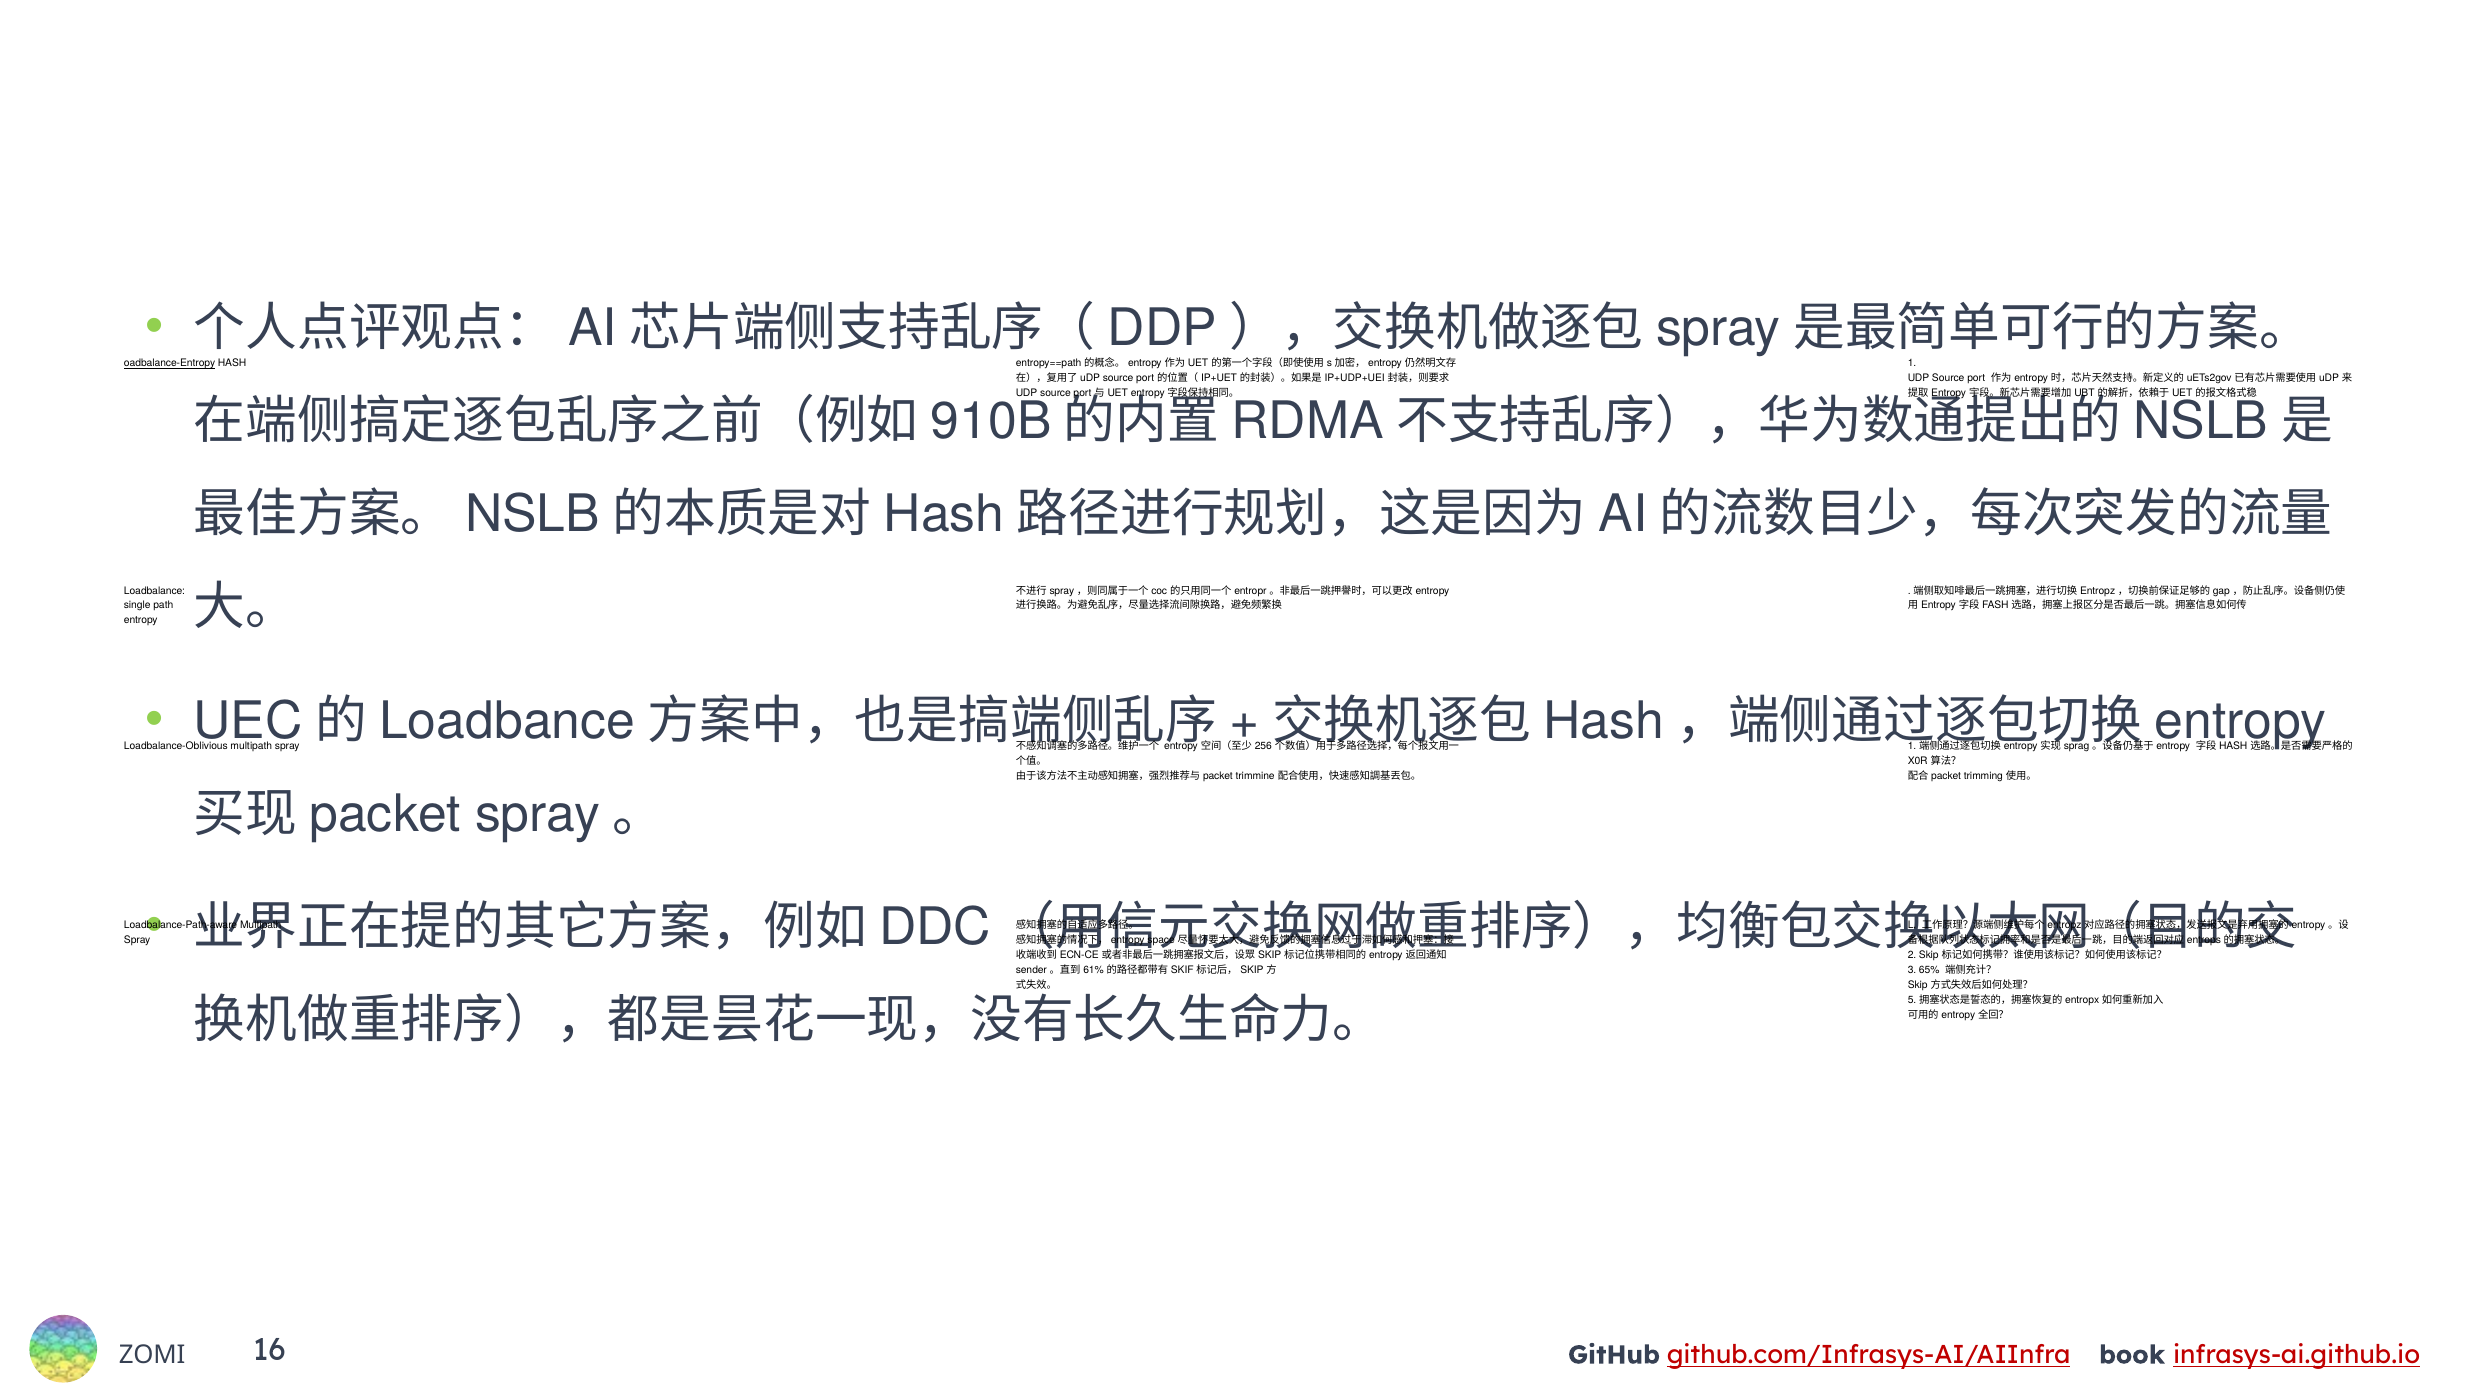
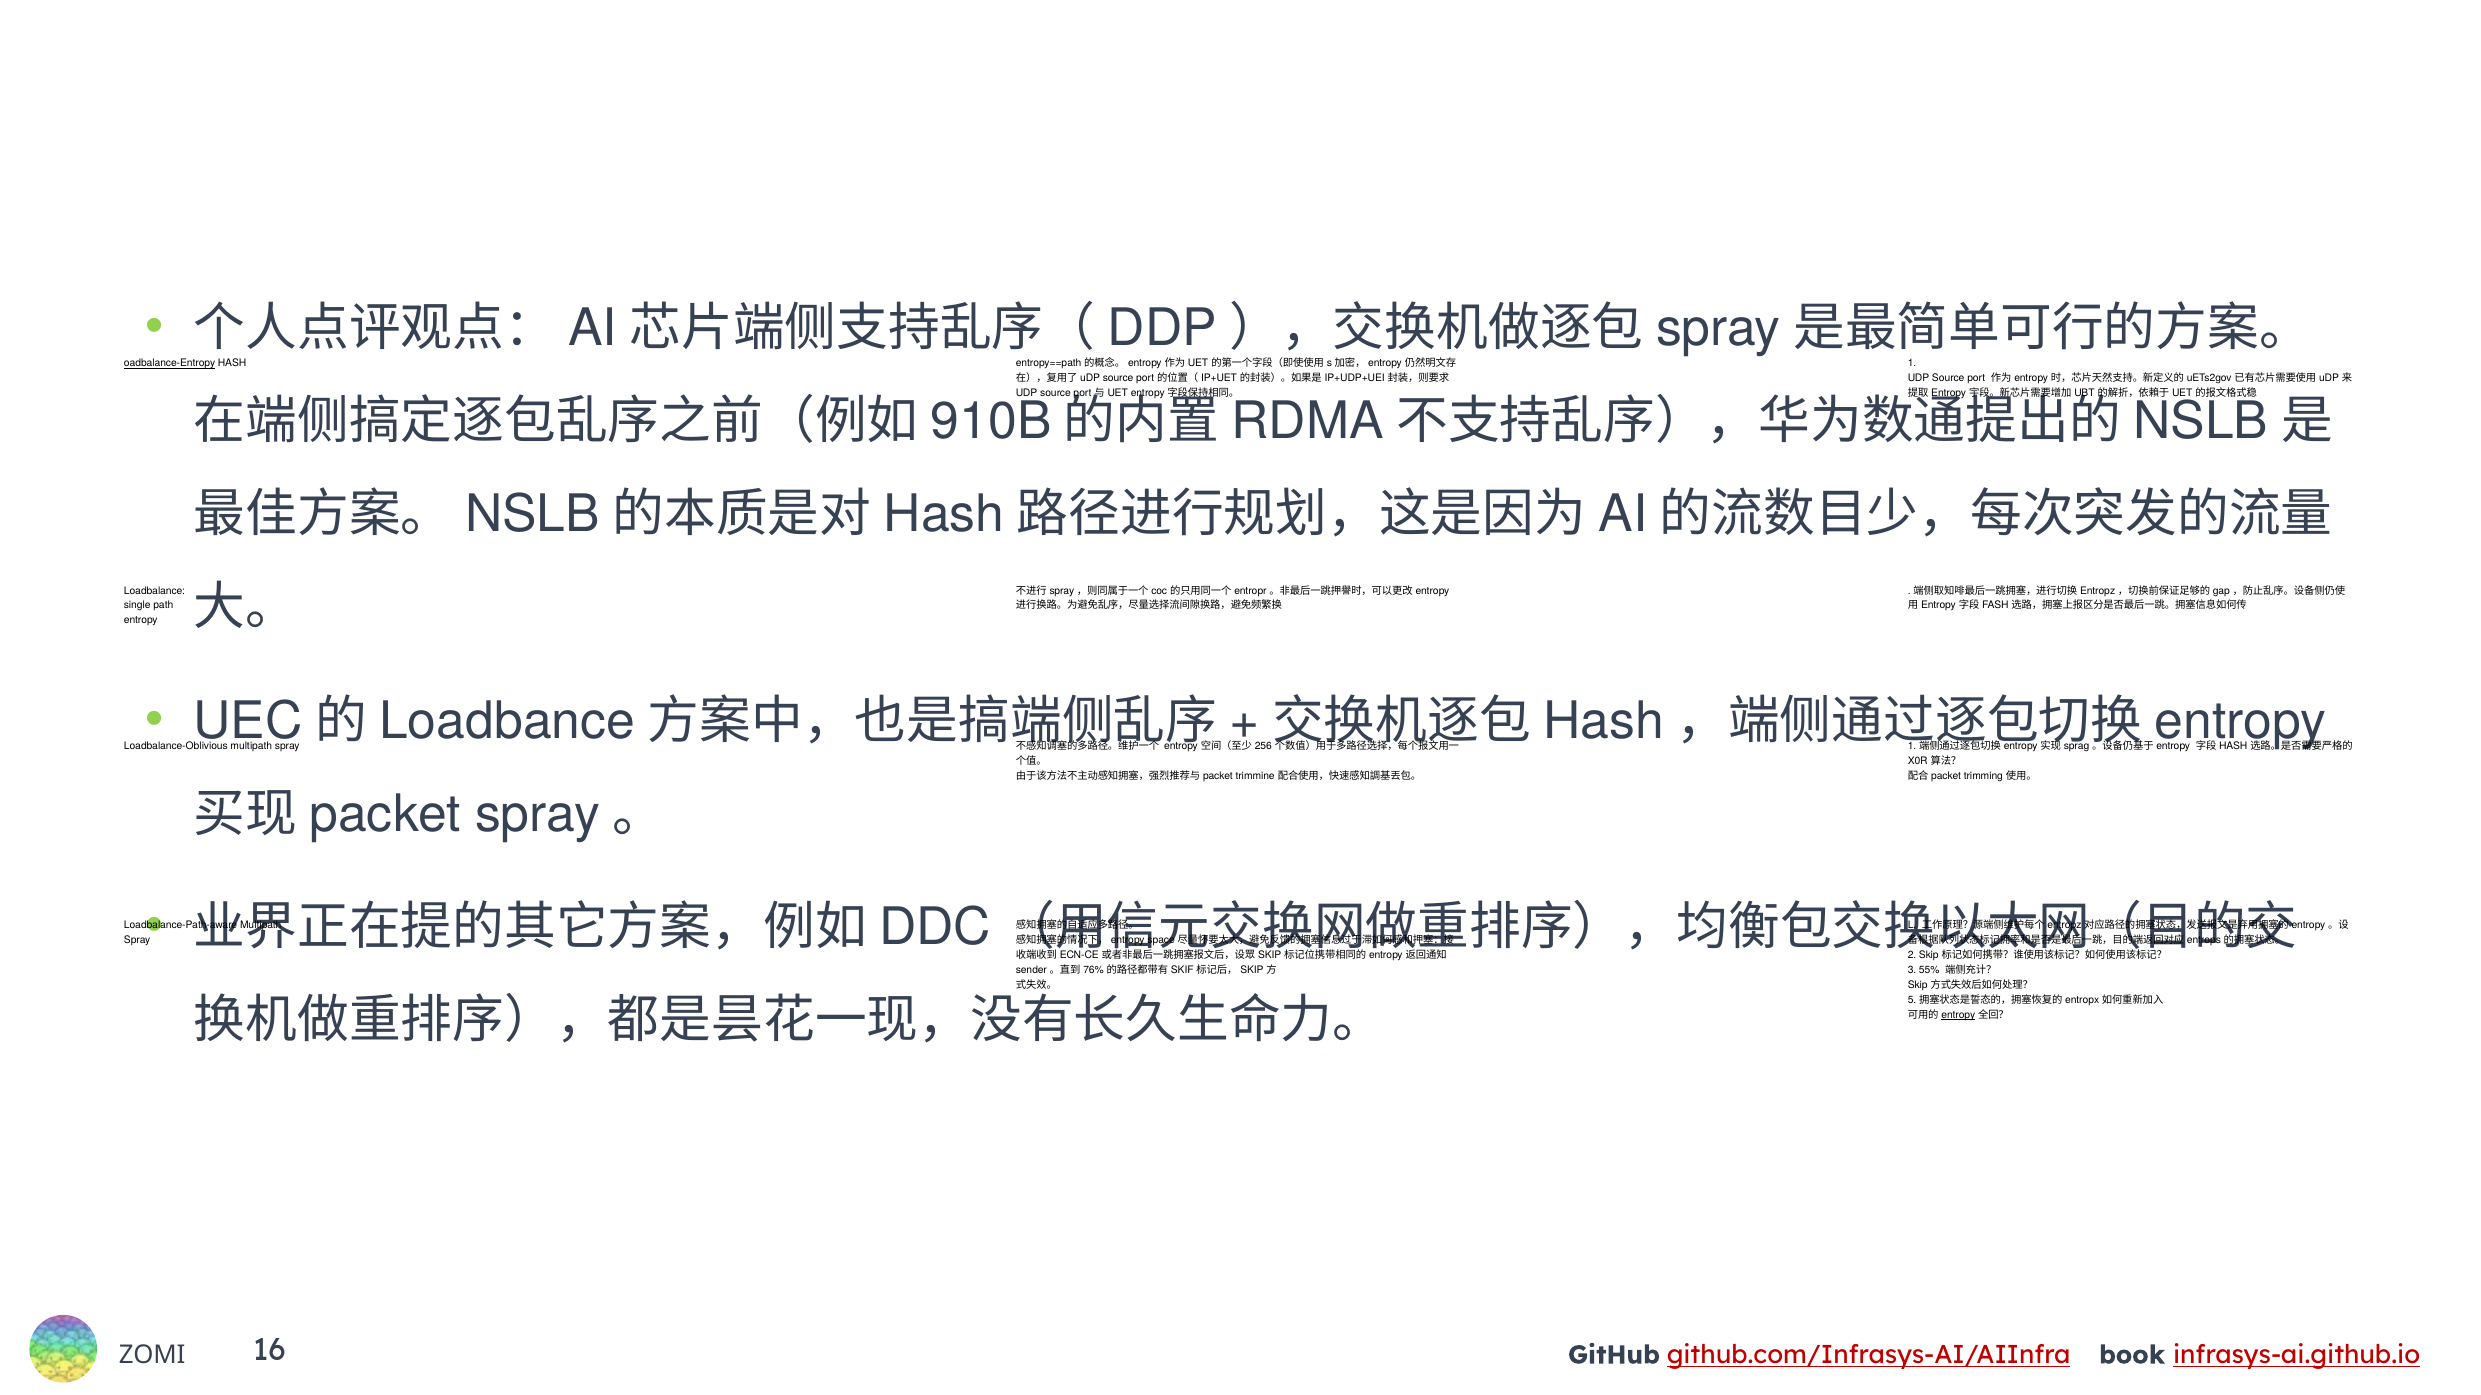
61%: 61% -> 76%
65%: 65% -> 55%
entropy at (1958, 1015) underline: none -> present
